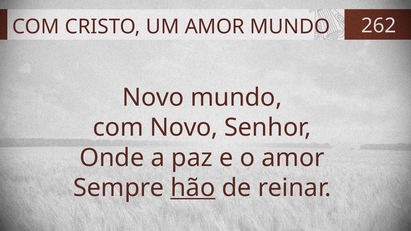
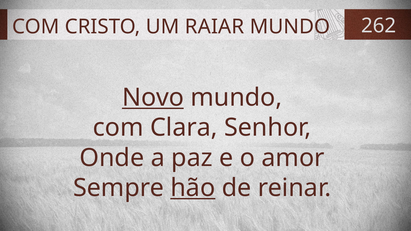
UM AMOR: AMOR -> RAIAR
Novo at (153, 98) underline: none -> present
com Novo: Novo -> Clara
